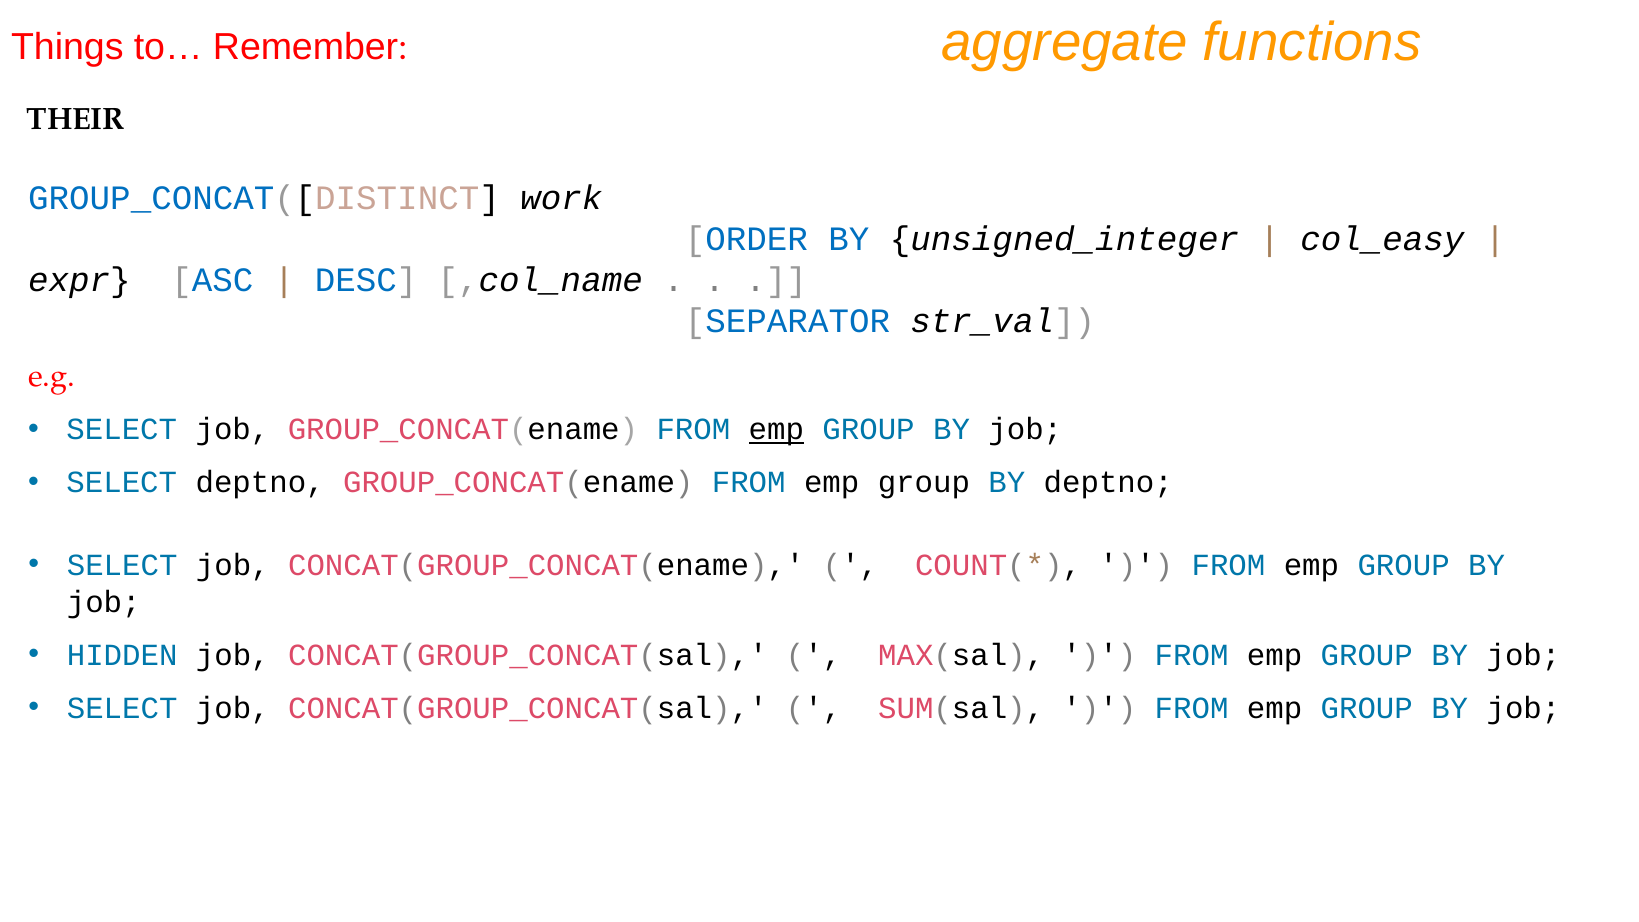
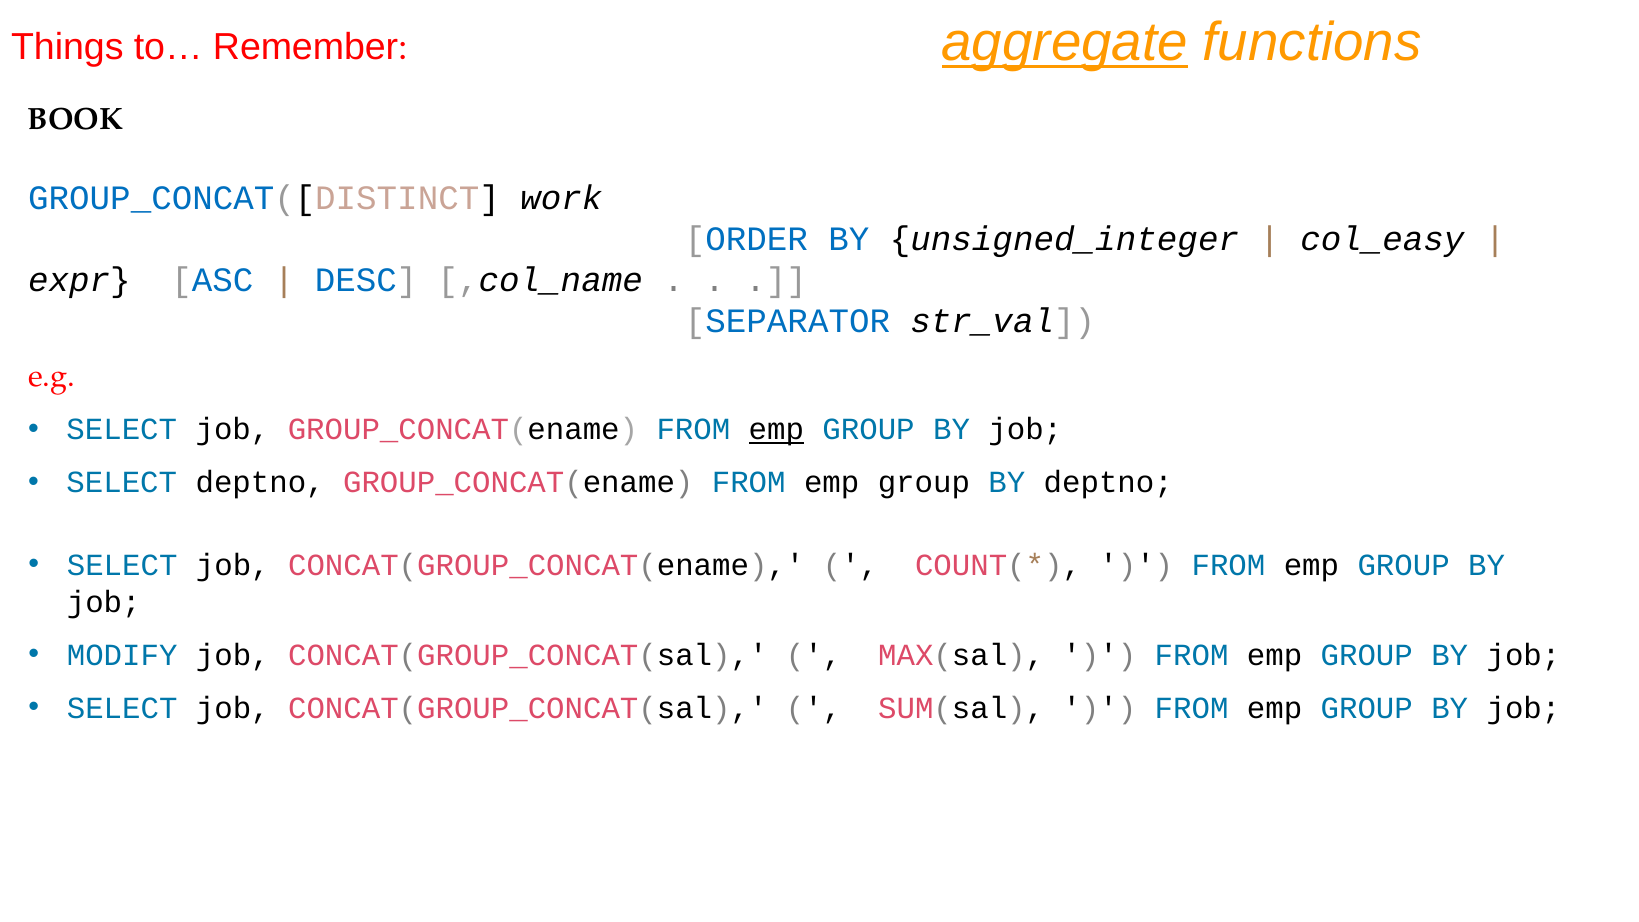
aggregate underline: none -> present
THEIR: THEIR -> BOOK
HIDDEN: HIDDEN -> MODIFY
